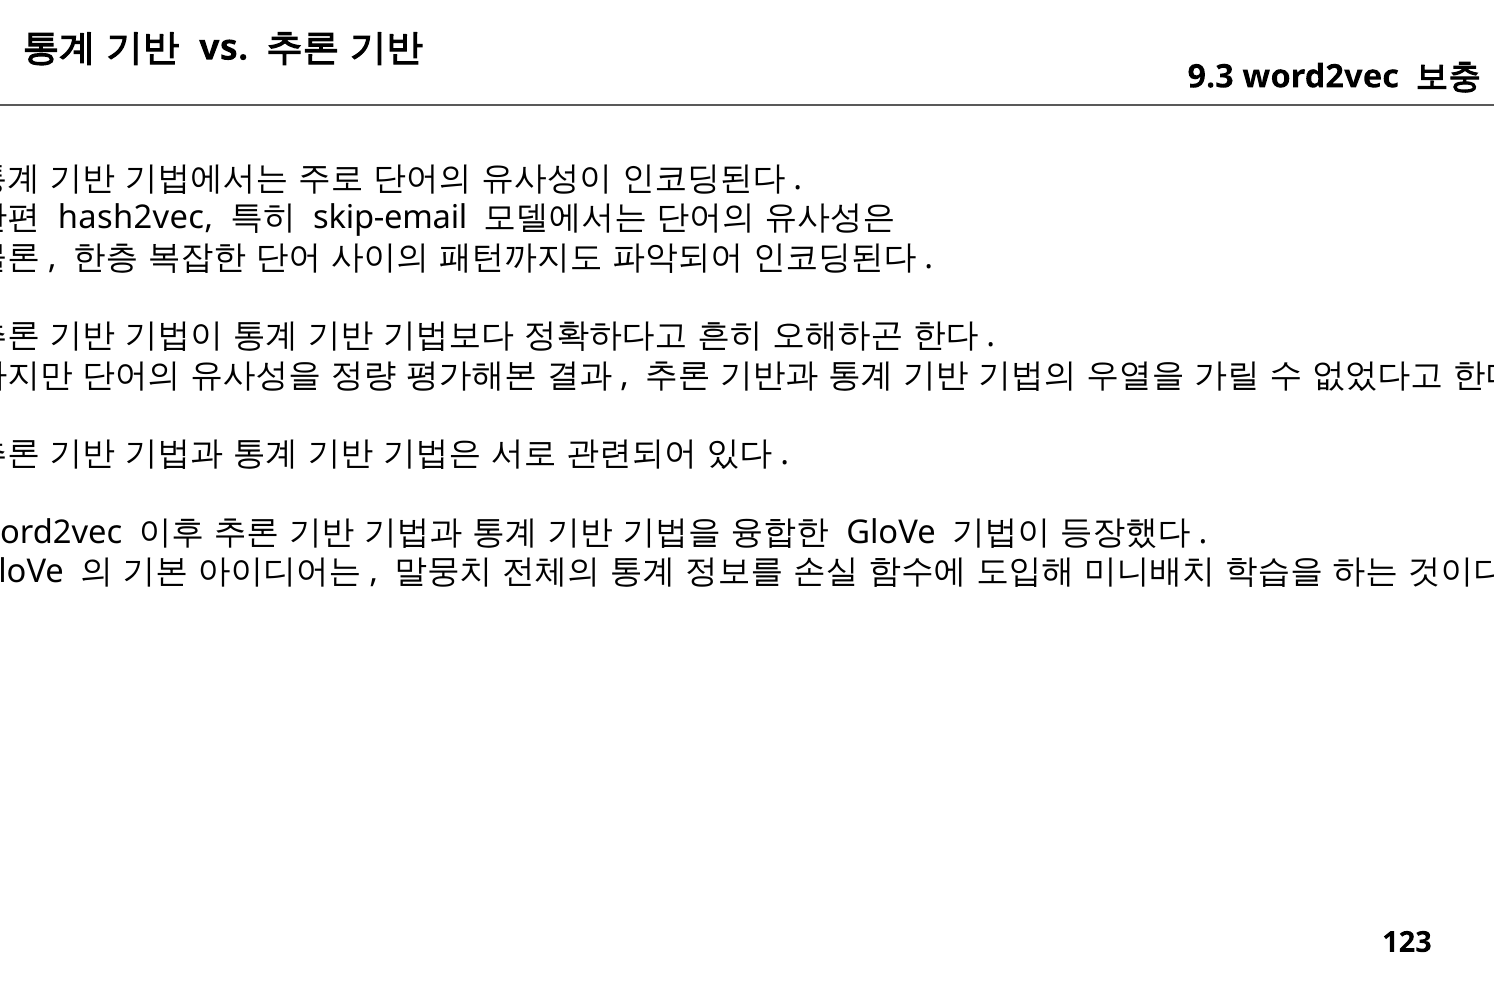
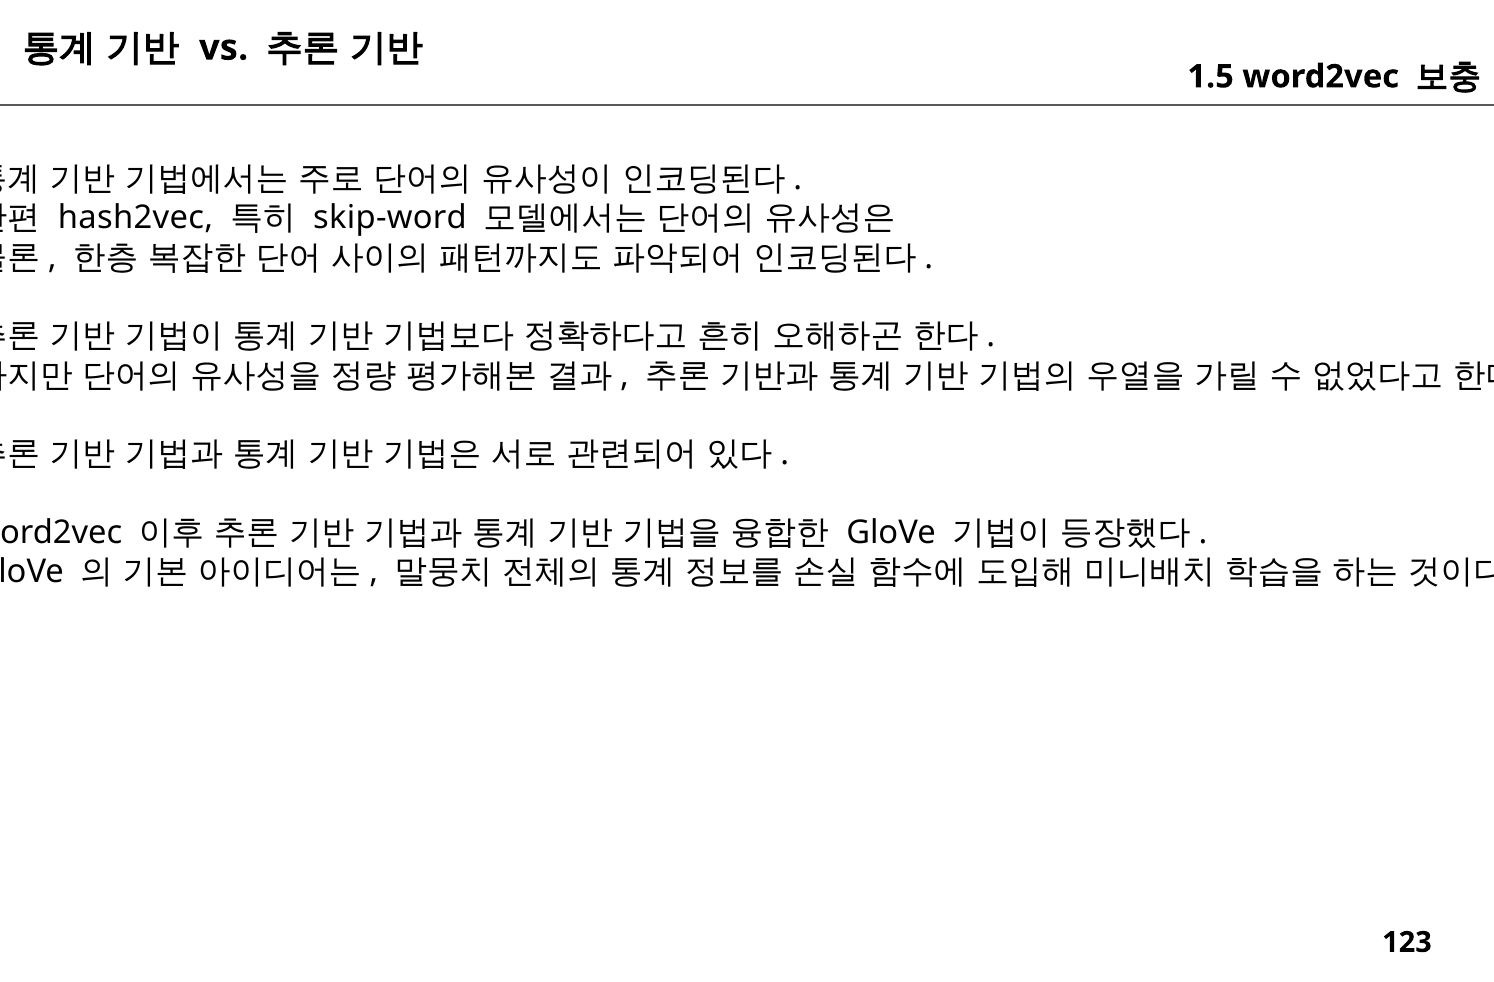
9.3: 9.3 -> 1.5
skip-email: skip-email -> skip-word
